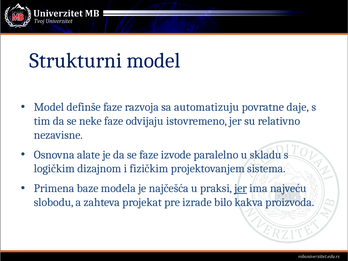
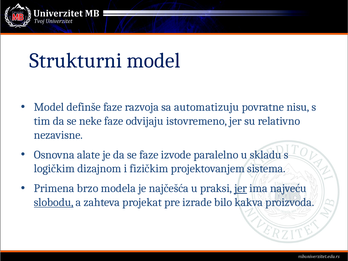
daje: daje -> nisu
baze: baze -> brzo
slobodu underline: none -> present
